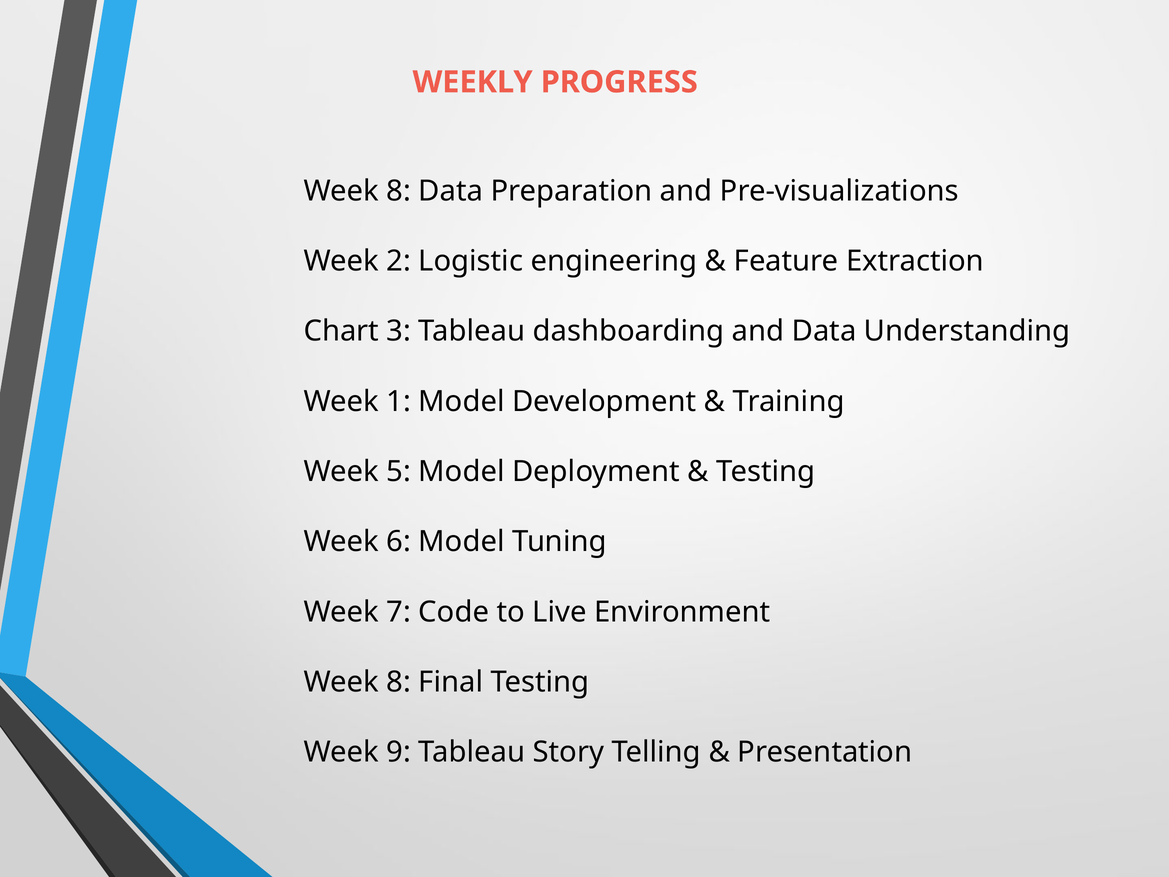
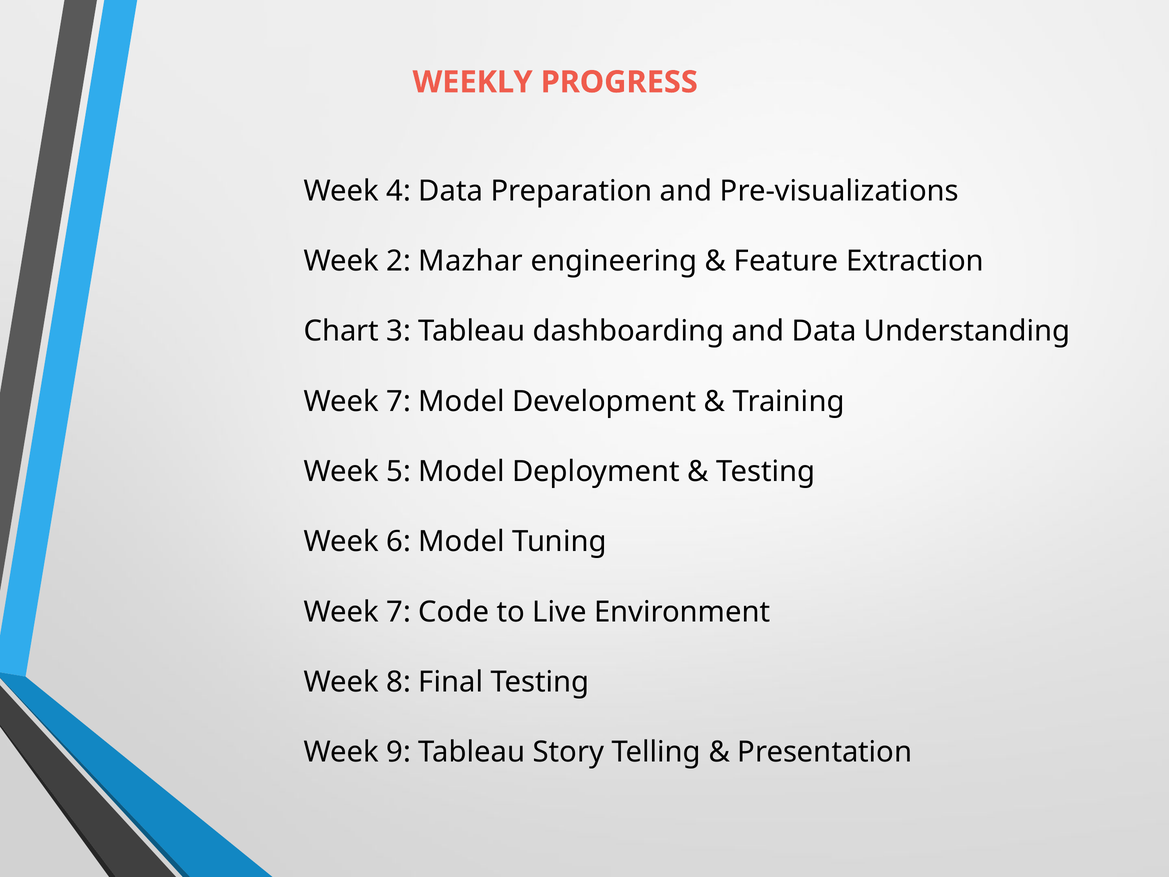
8 at (399, 191): 8 -> 4
Logistic: Logistic -> Mazhar
1 at (399, 401): 1 -> 7
